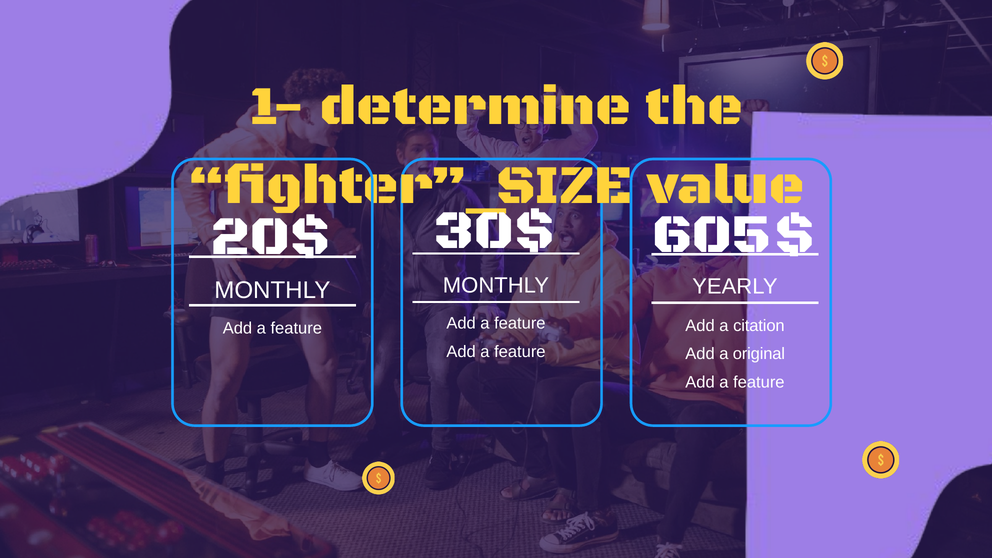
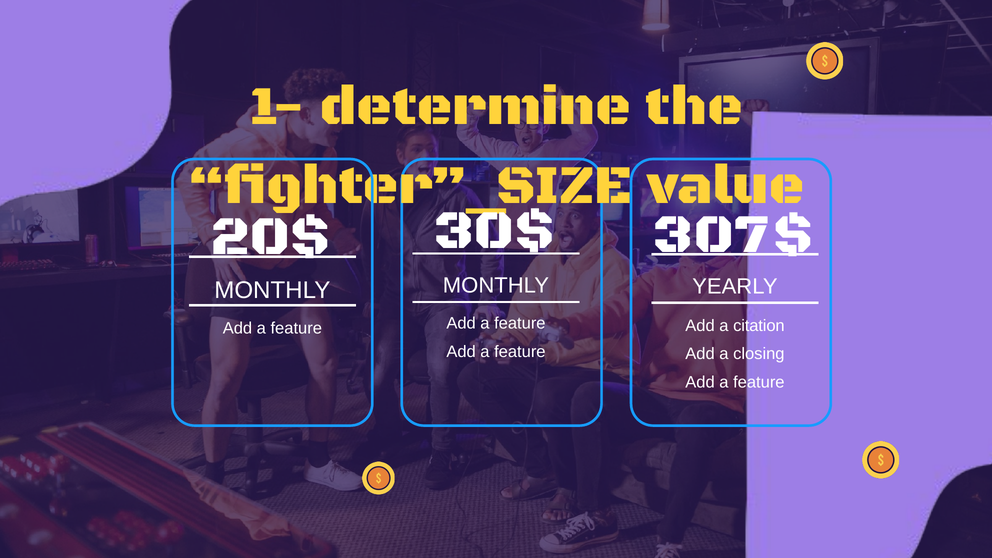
605$: 605$ -> 307$
original: original -> closing
